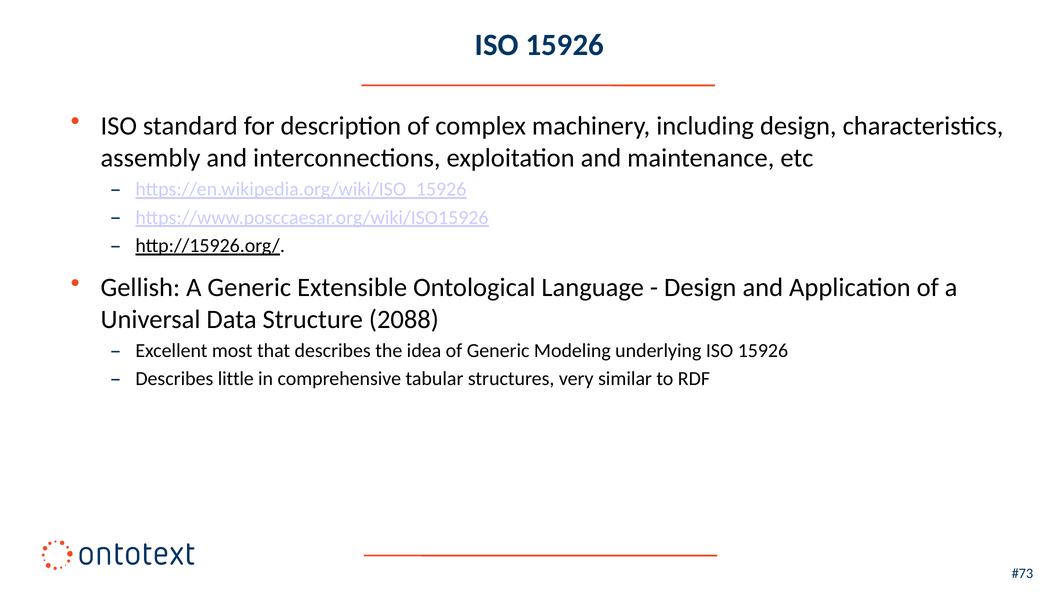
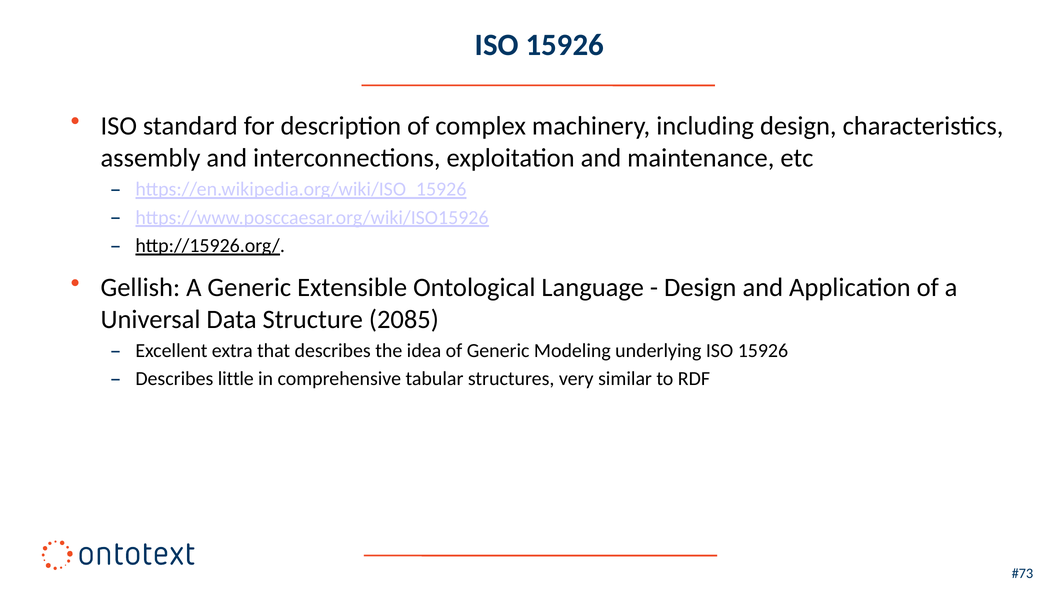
2088: 2088 -> 2085
most: most -> extra
